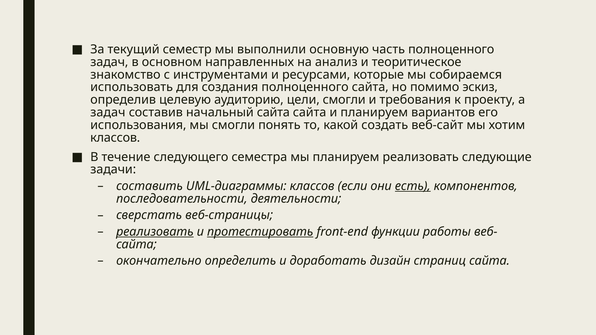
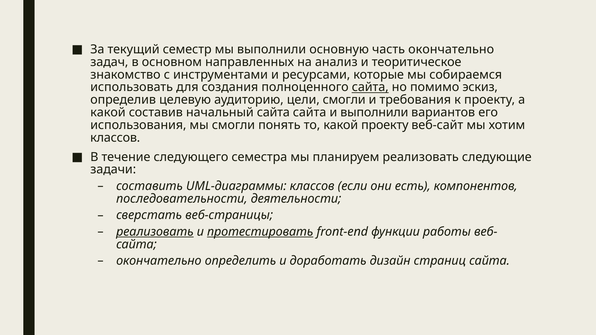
часть полноценного: полноценного -> окончательно
сайта at (370, 87) underline: none -> present
задач at (108, 113): задач -> какой
и планируем: планируем -> выполнили
какой создать: создать -> проекту
есть underline: present -> none
